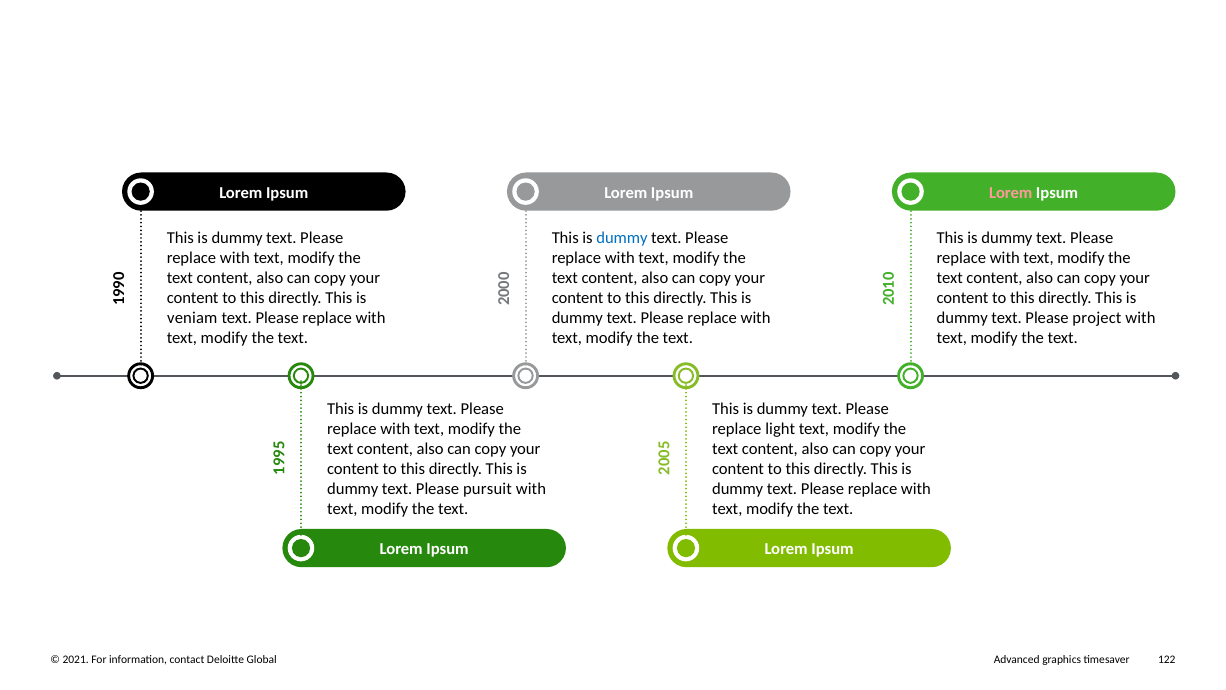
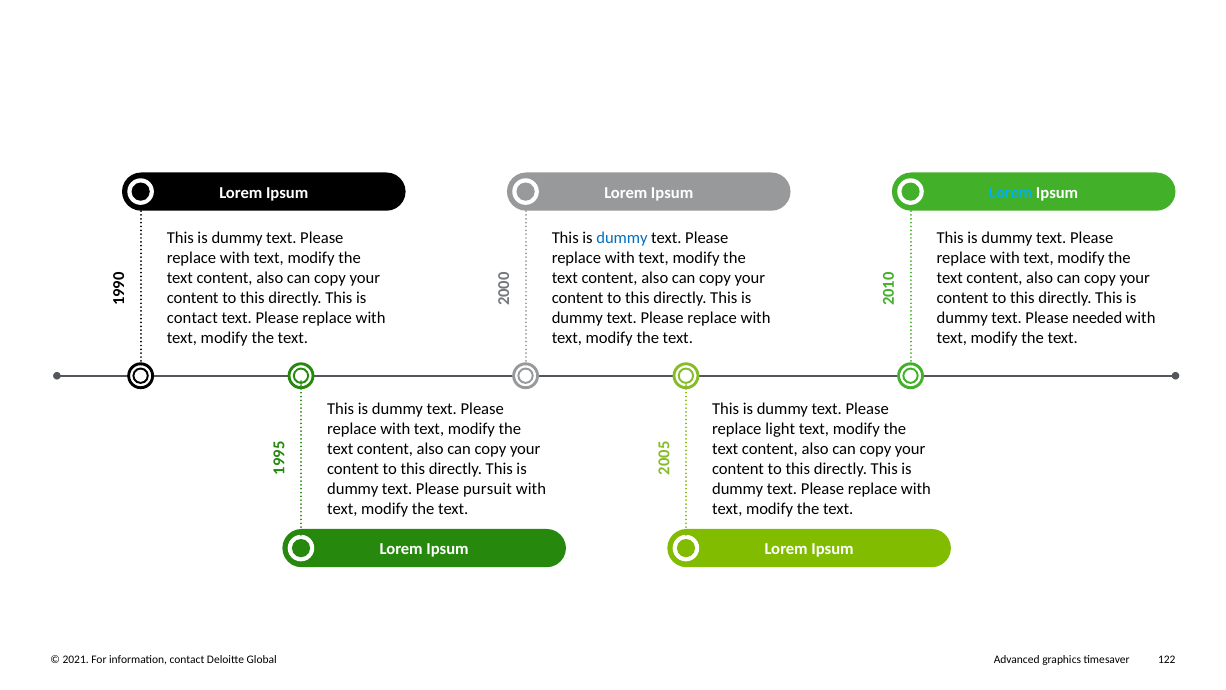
Lorem at (1011, 193) colour: pink -> light blue
veniam at (192, 318): veniam -> contact
project: project -> needed
